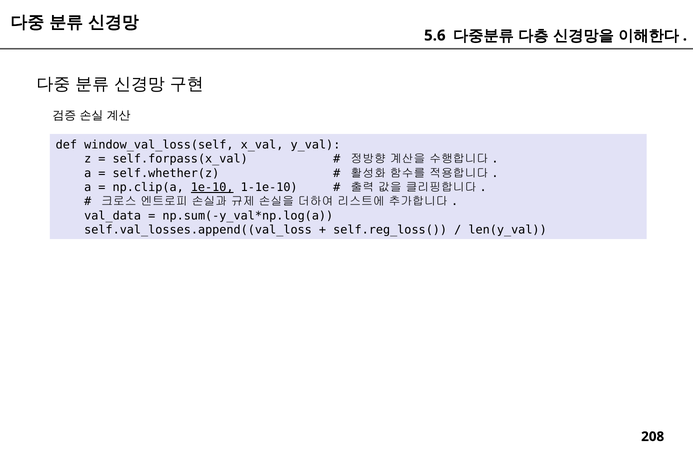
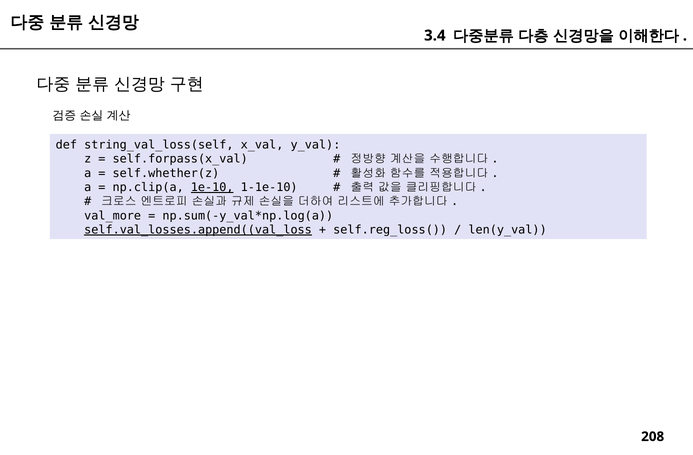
5.6: 5.6 -> 3.4
window_val_loss(self: window_val_loss(self -> string_val_loss(self
val_data: val_data -> val_more
self.val_losses.append((val_loss underline: none -> present
